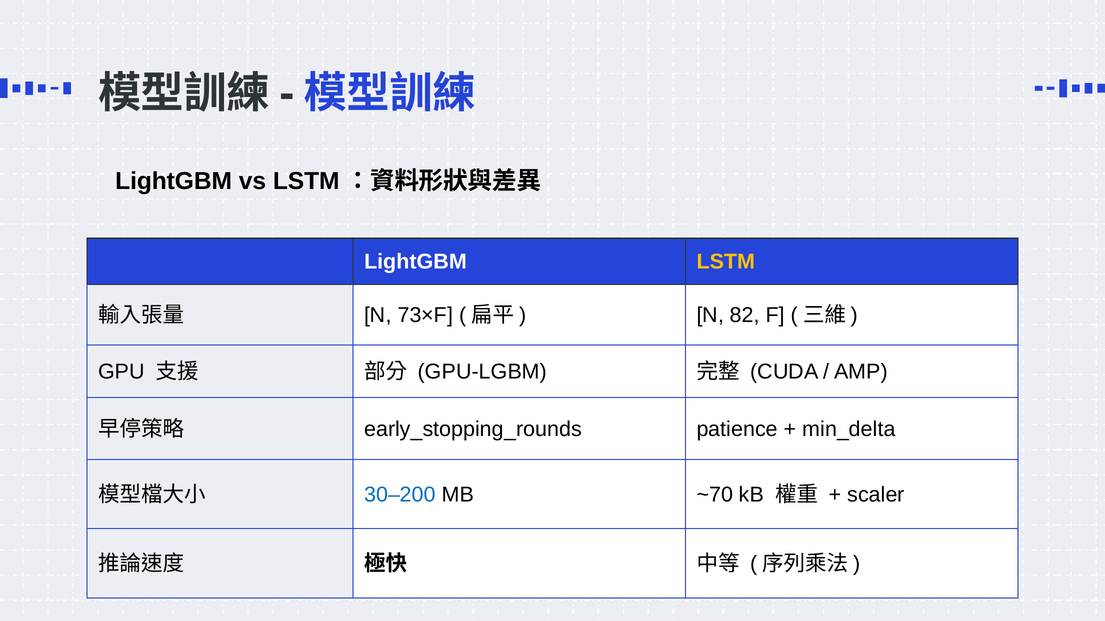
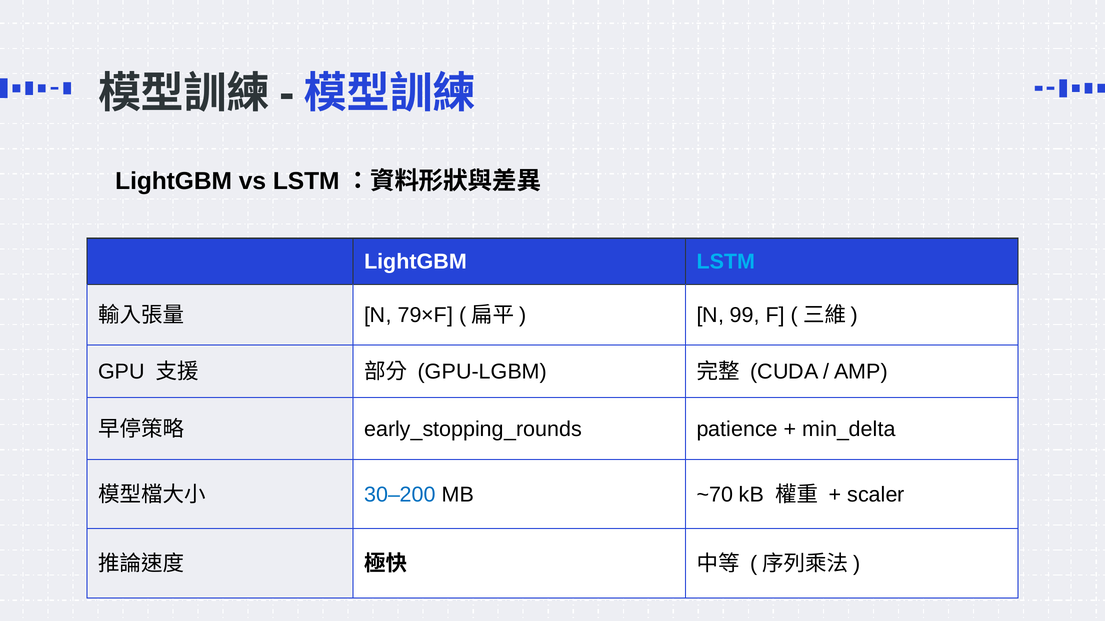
LSTM colour: yellow -> light blue
73×F: 73×F -> 79×F
82: 82 -> 99
